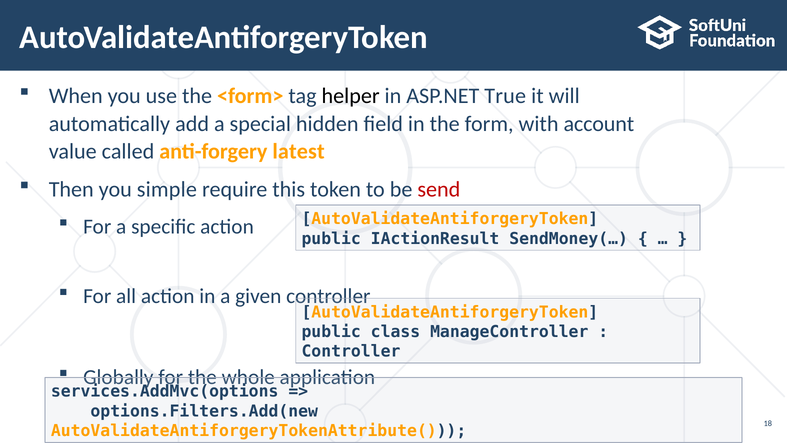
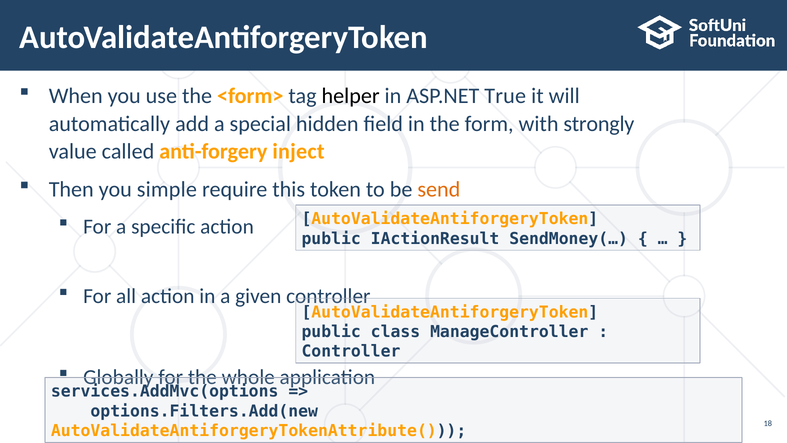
account: account -> strongly
latest: latest -> inject
send colour: red -> orange
